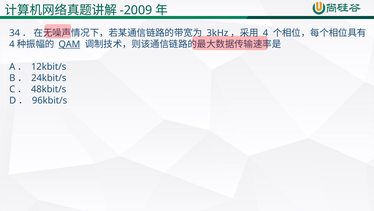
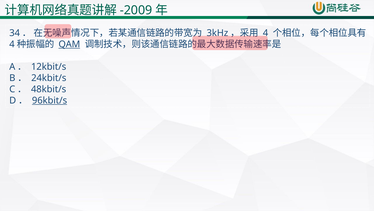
96kbit/s underline: none -> present
